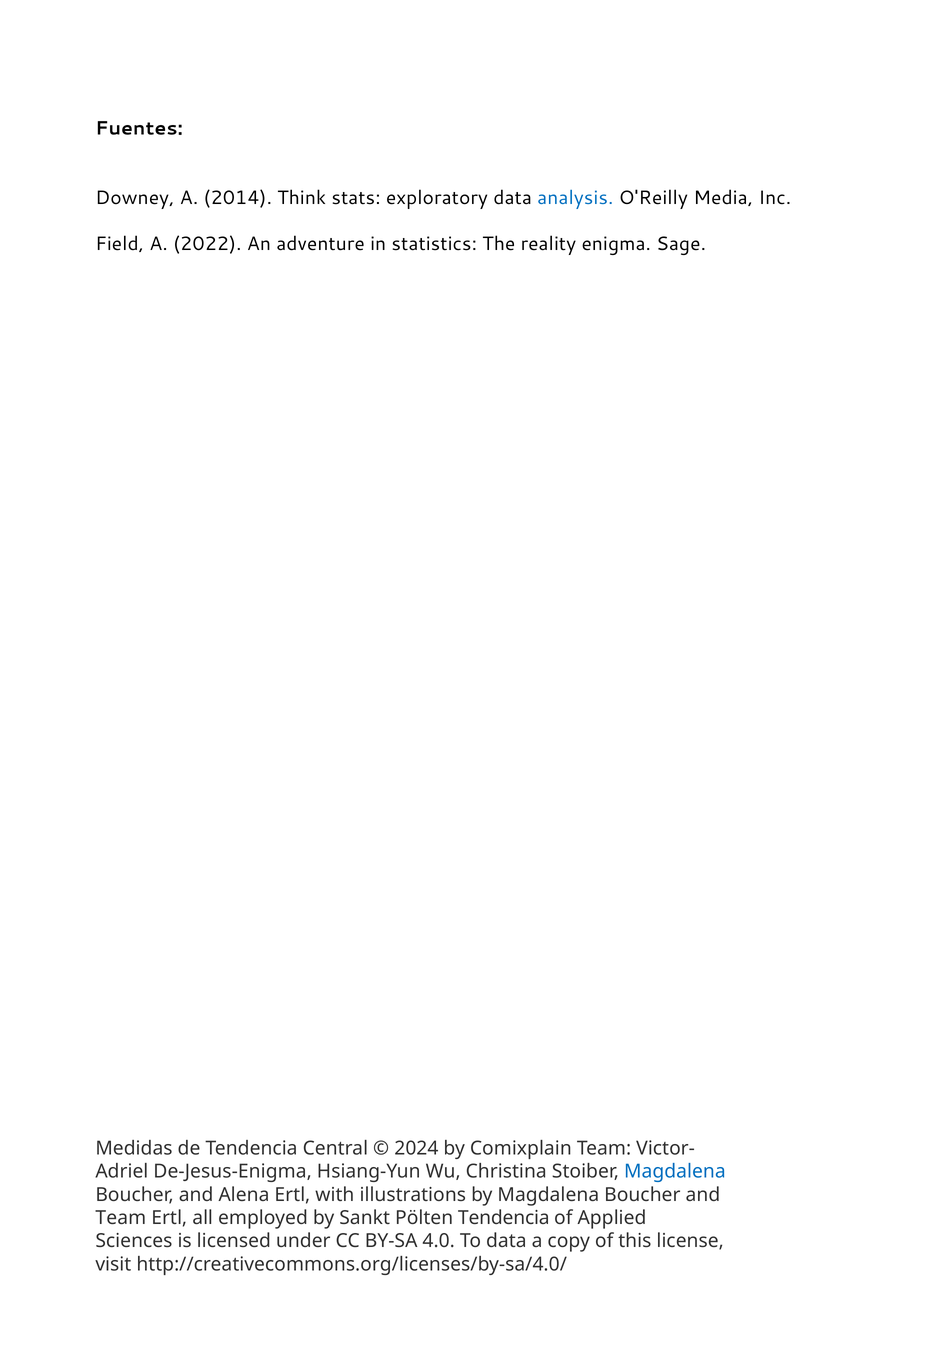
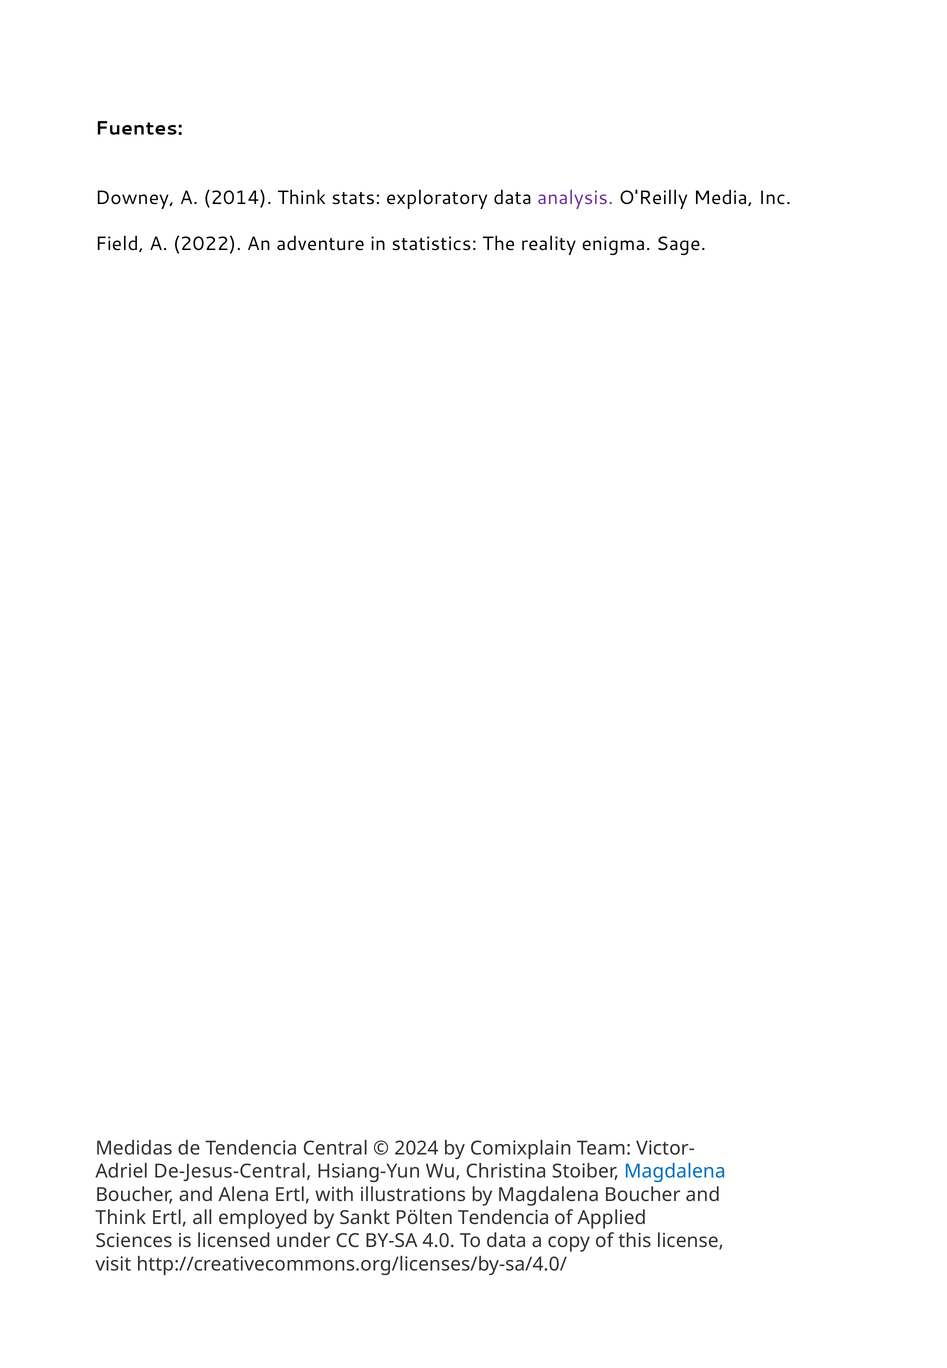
analysis colour: blue -> purple
De-Jesus-Enigma: De-Jesus-Enigma -> De-Jesus-Central
Team at (121, 1218): Team -> Think
